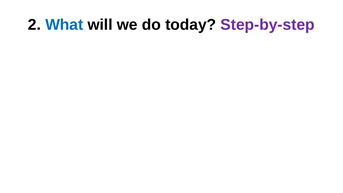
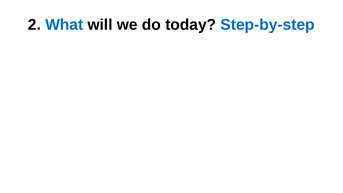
Step-by-step colour: purple -> blue
